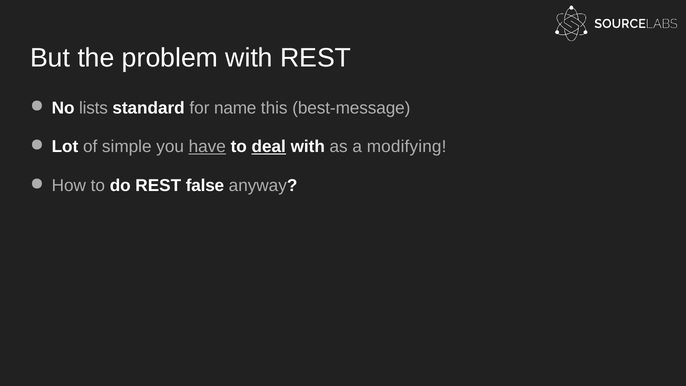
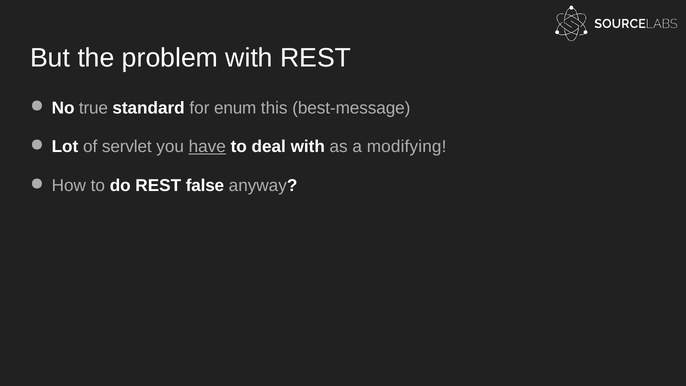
lists: lists -> true
name: name -> enum
simple: simple -> servlet
deal underline: present -> none
